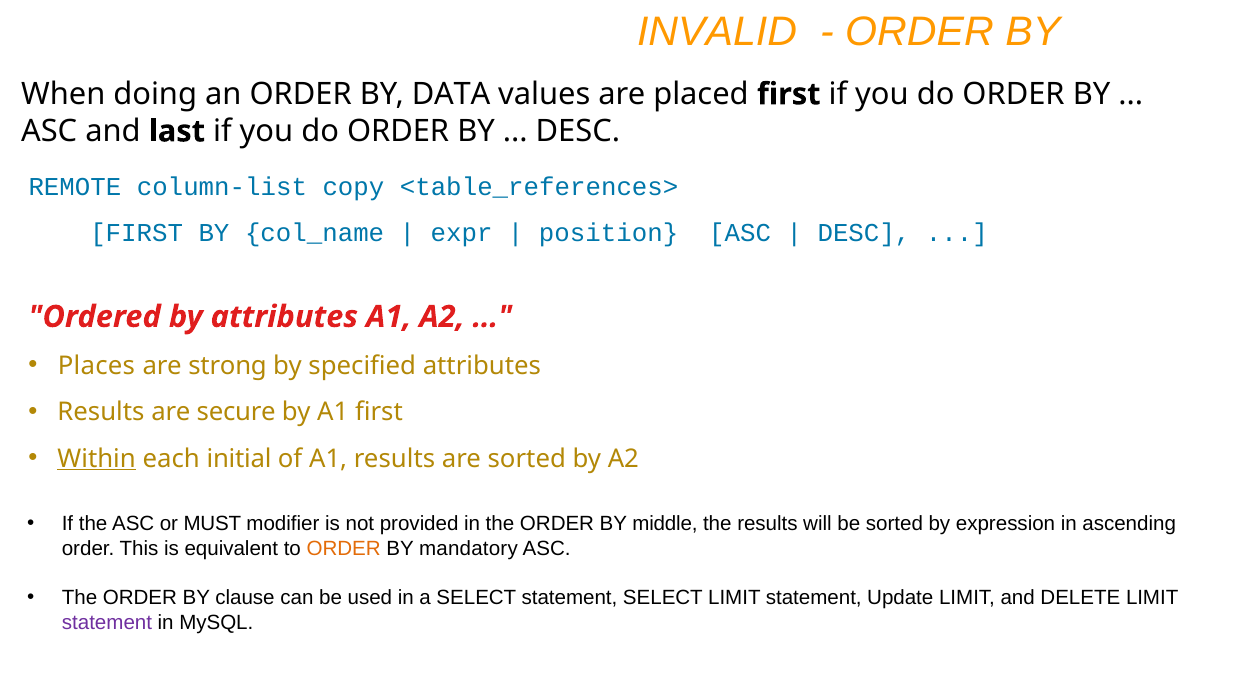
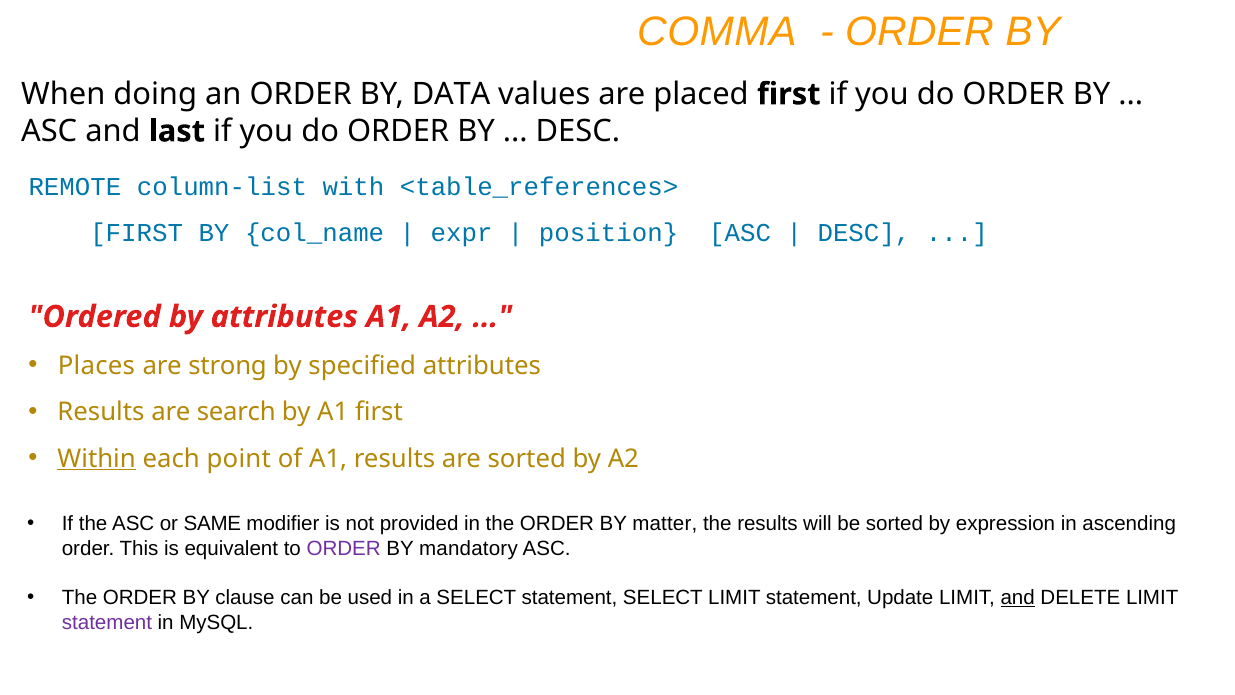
INVALID: INVALID -> COMMA
copy: copy -> with
secure: secure -> search
initial: initial -> point
MUST: MUST -> SAME
middle: middle -> matter
ORDER at (344, 548) colour: orange -> purple
and at (1018, 597) underline: none -> present
